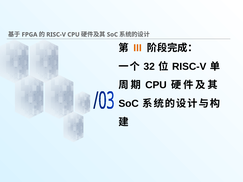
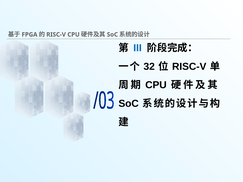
III colour: orange -> blue
